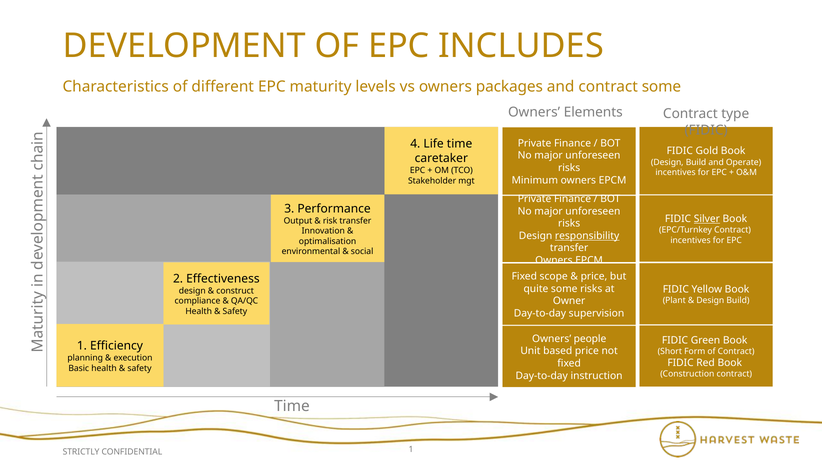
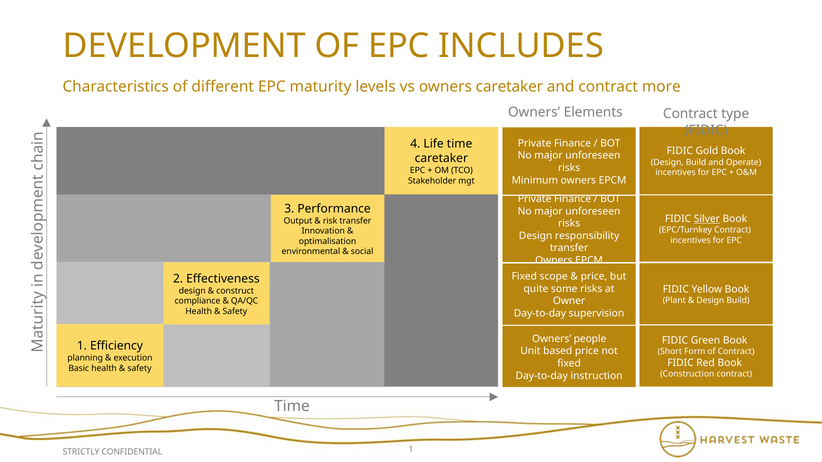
owners packages: packages -> caretaker
contract some: some -> more
responsibility underline: present -> none
